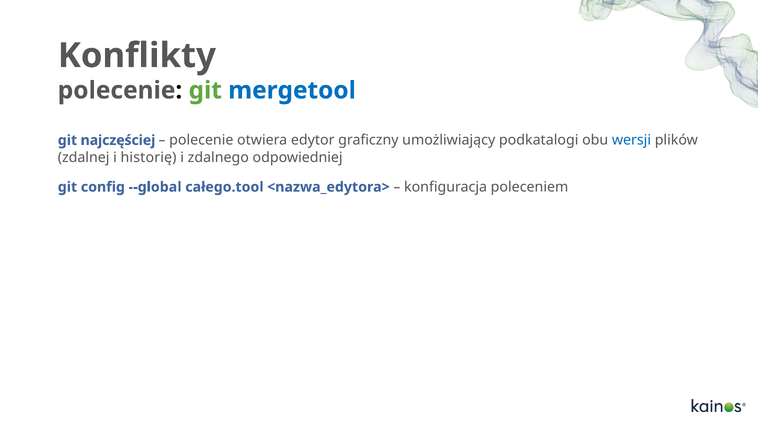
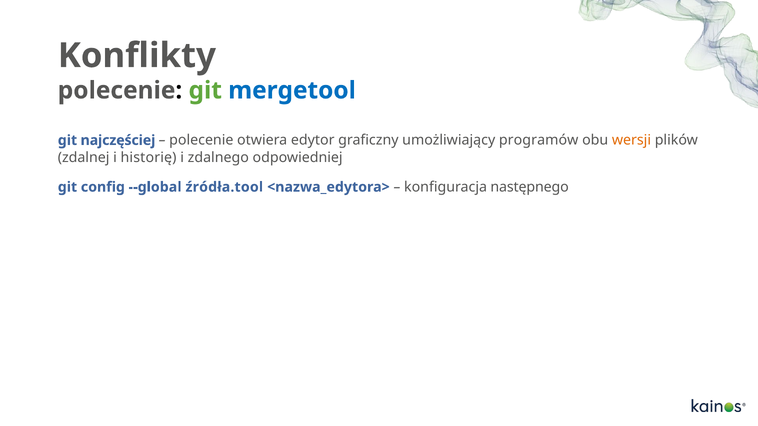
podkatalogi: podkatalogi -> programów
wersji colour: blue -> orange
całego.tool: całego.tool -> źródła.tool
poleceniem: poleceniem -> następnego
